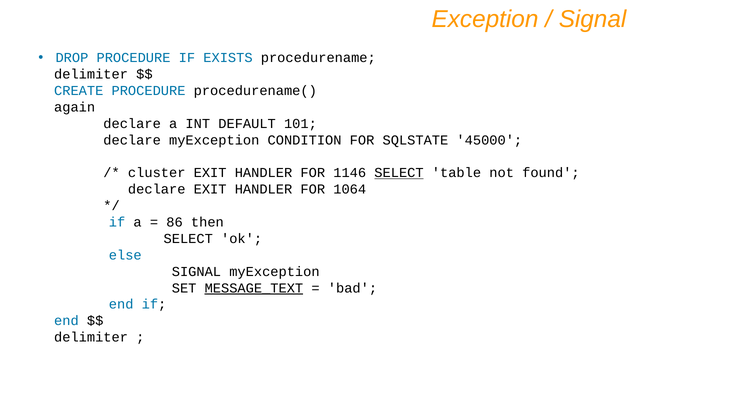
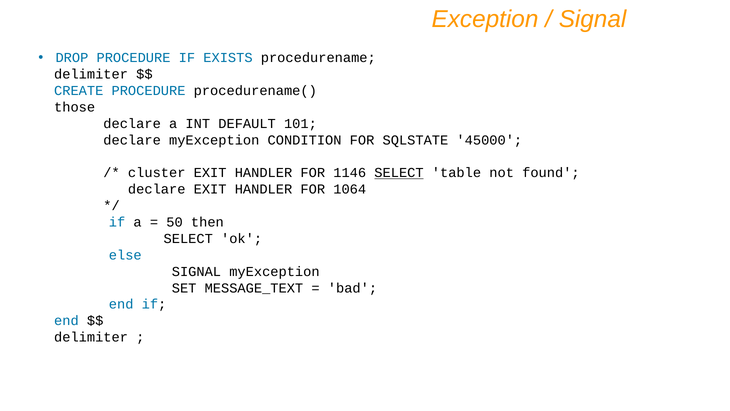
again: again -> those
86: 86 -> 50
MESSAGE_TEXT underline: present -> none
